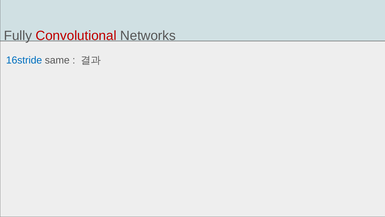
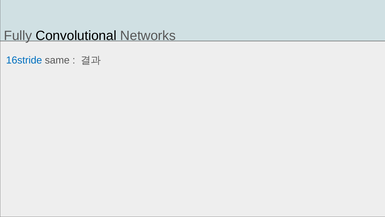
Convolutional colour: red -> black
